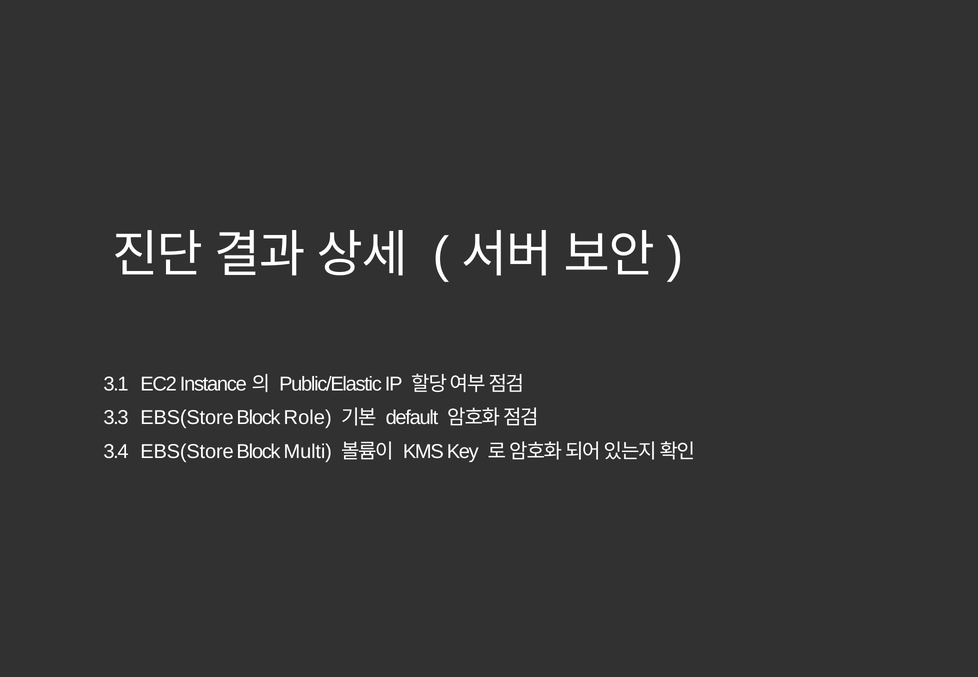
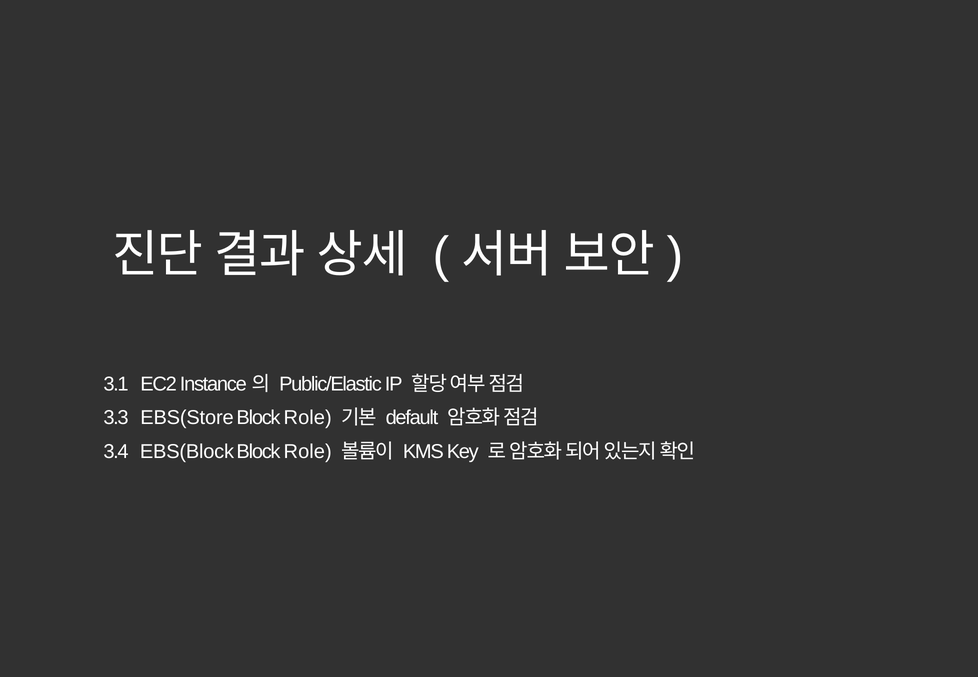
3.4 EBS(Store: EBS(Store -> EBS(Block
Multi at (308, 452): Multi -> Role
